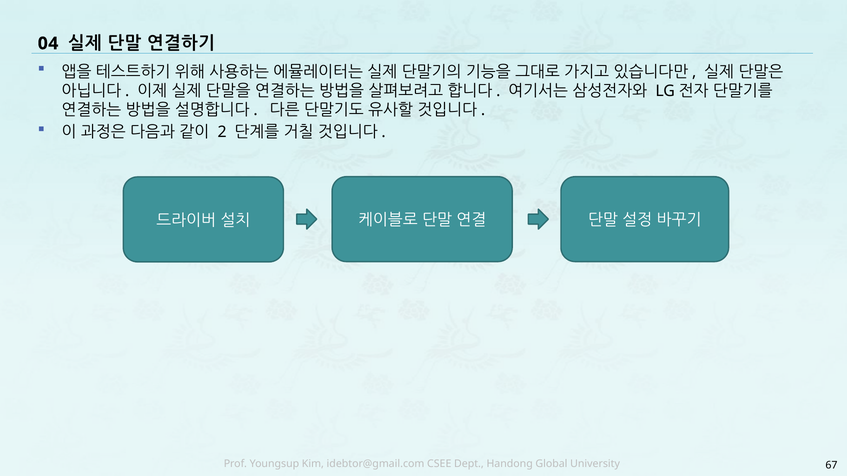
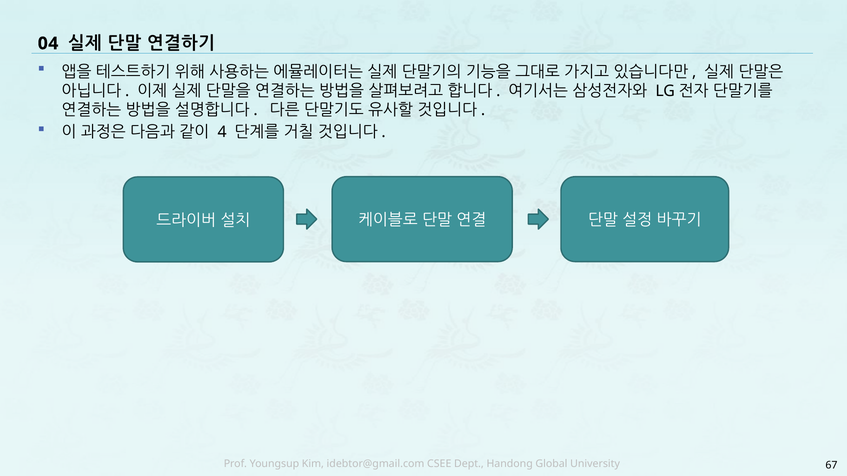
2: 2 -> 4
